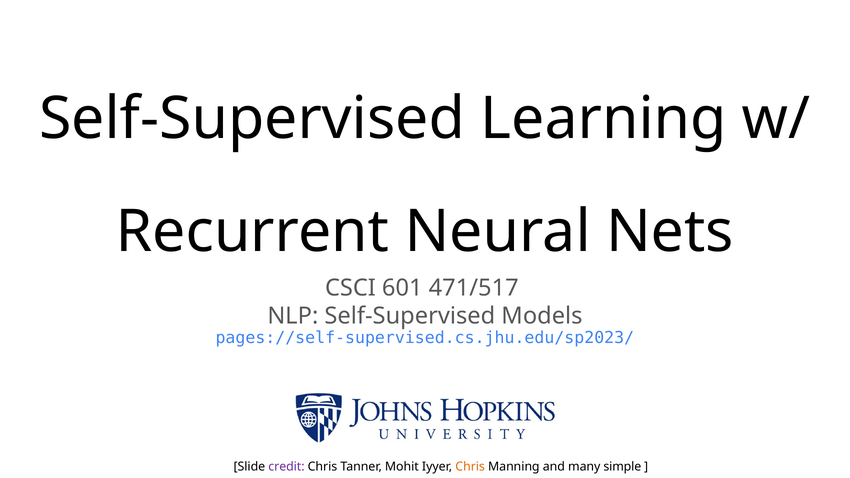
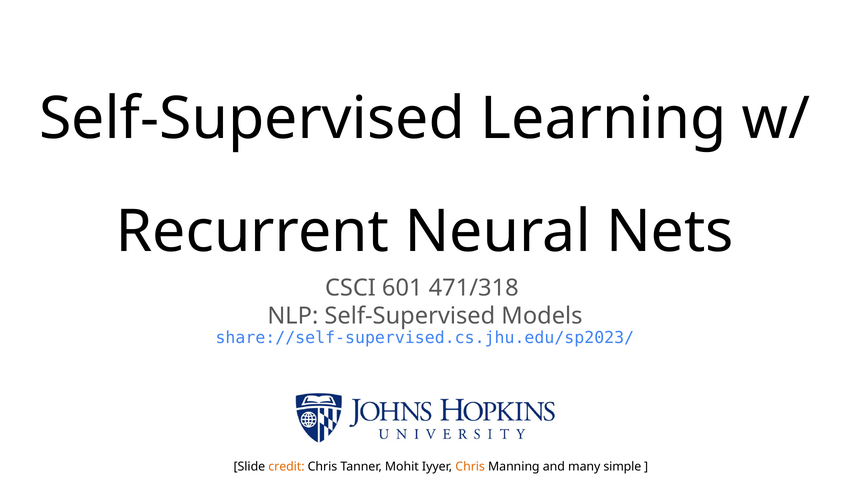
471/517: 471/517 -> 471/318
pages://self-supervised.cs.jhu.edu/sp2023/: pages://self-supervised.cs.jhu.edu/sp2023/ -> share://self-supervised.cs.jhu.edu/sp2023/
credit colour: purple -> orange
